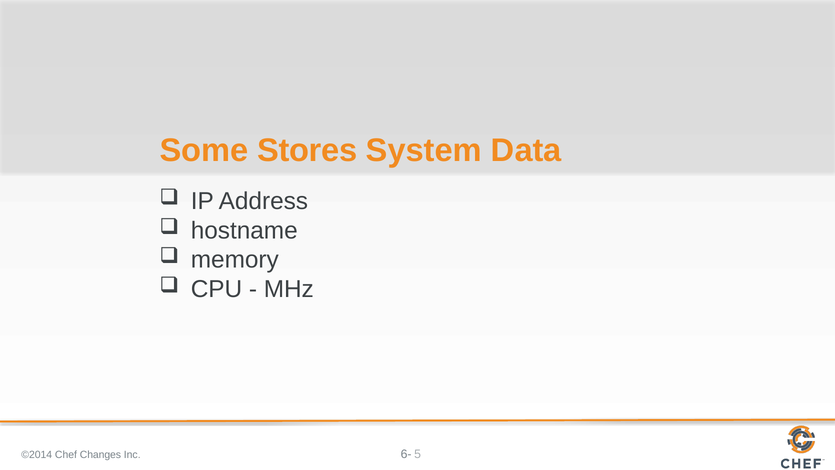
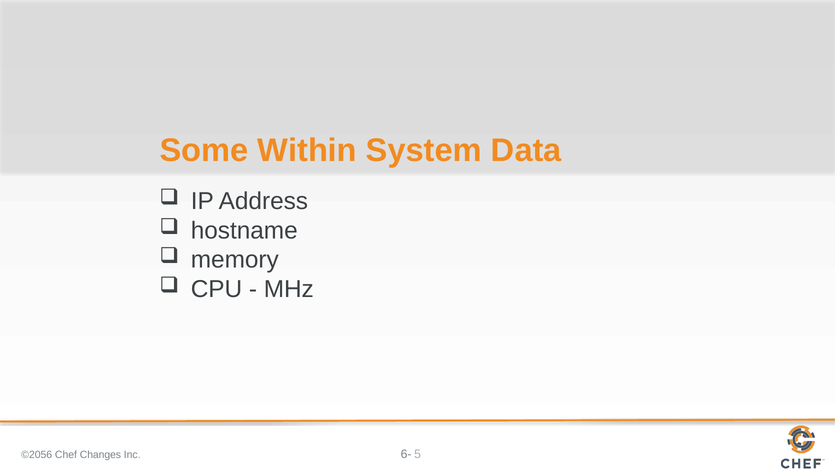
Stores: Stores -> Within
©2014: ©2014 -> ©2056
